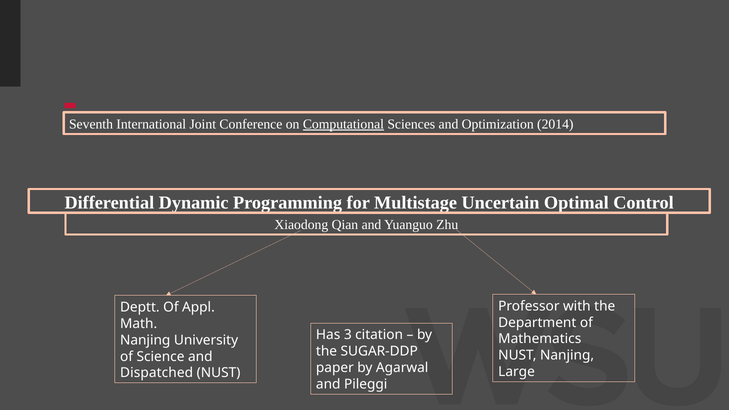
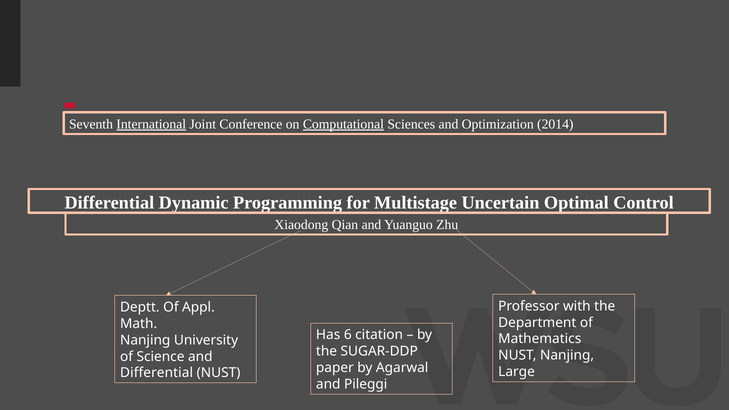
International underline: none -> present
3: 3 -> 6
Dispatched at (157, 373): Dispatched -> Differential
